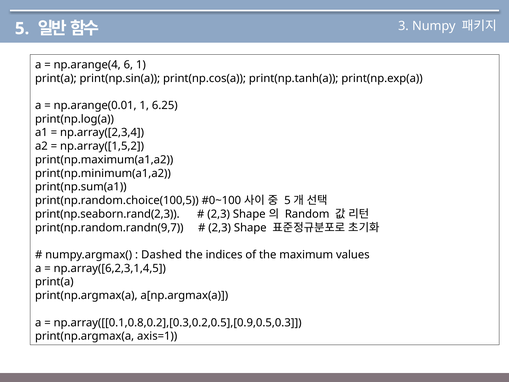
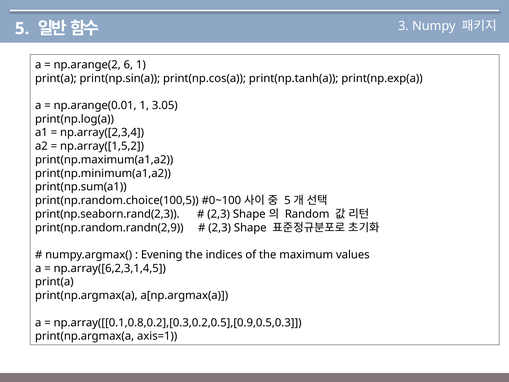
np.arange(4: np.arange(4 -> np.arange(2
6.25: 6.25 -> 3.05
print(np.random.randn(9,7: print(np.random.randn(9,7 -> print(np.random.randn(2,9
Dashed: Dashed -> Evening
